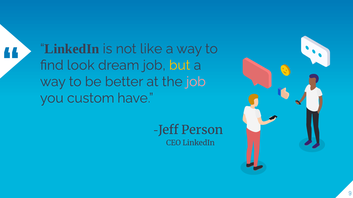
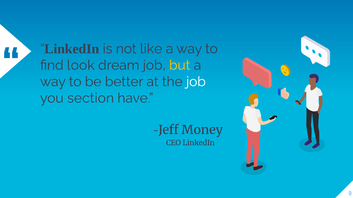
job at (196, 82) colour: pink -> white
custom: custom -> section
Person: Person -> Money
